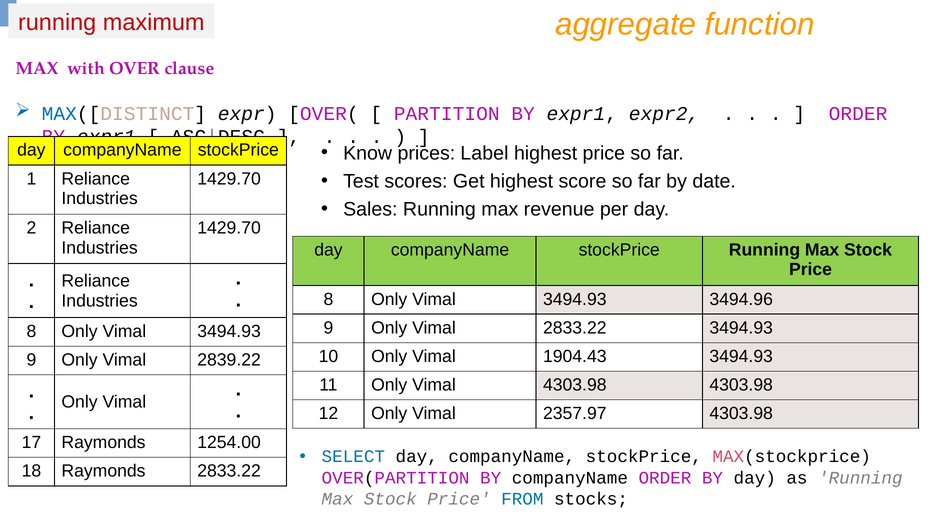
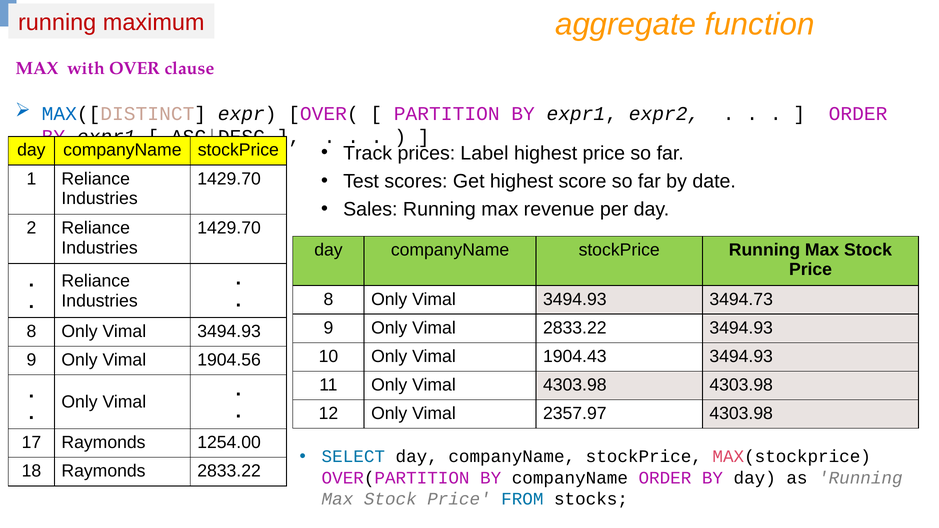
Know: Know -> Track
3494.96: 3494.96 -> 3494.73
2839.22: 2839.22 -> 1904.56
